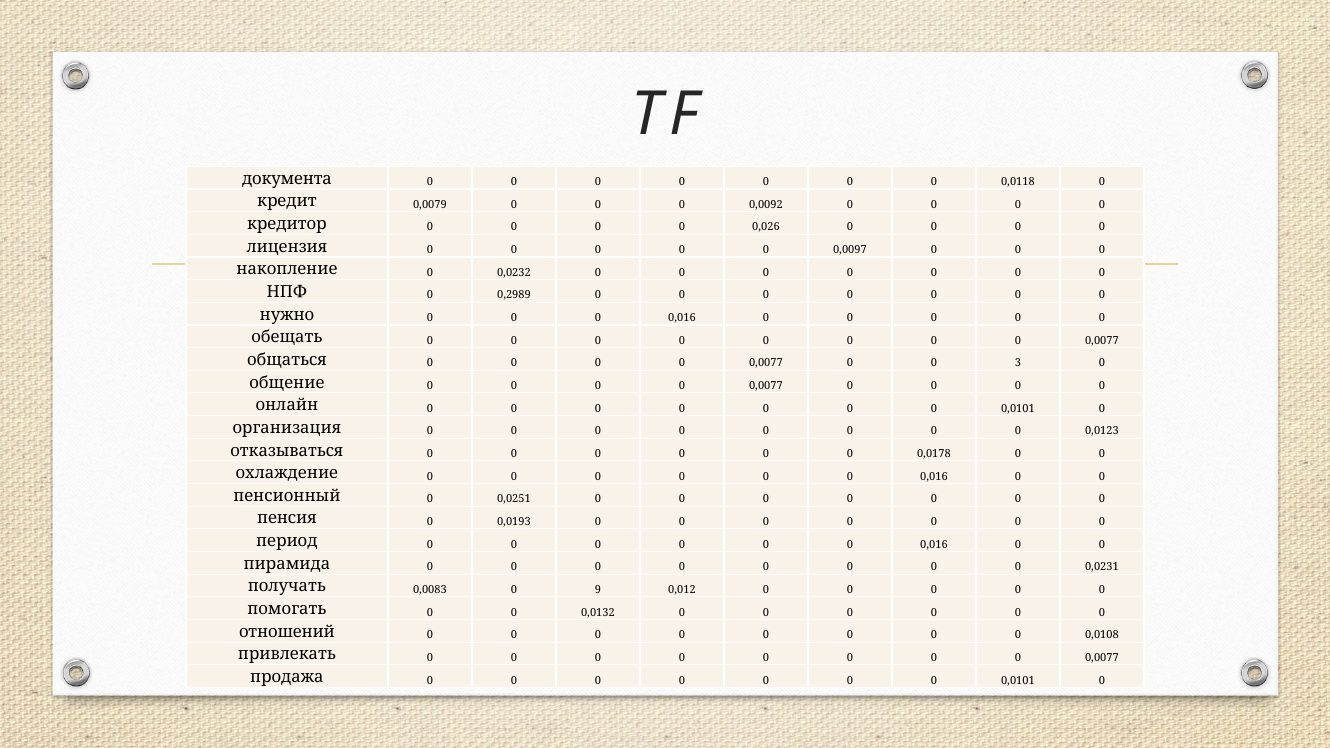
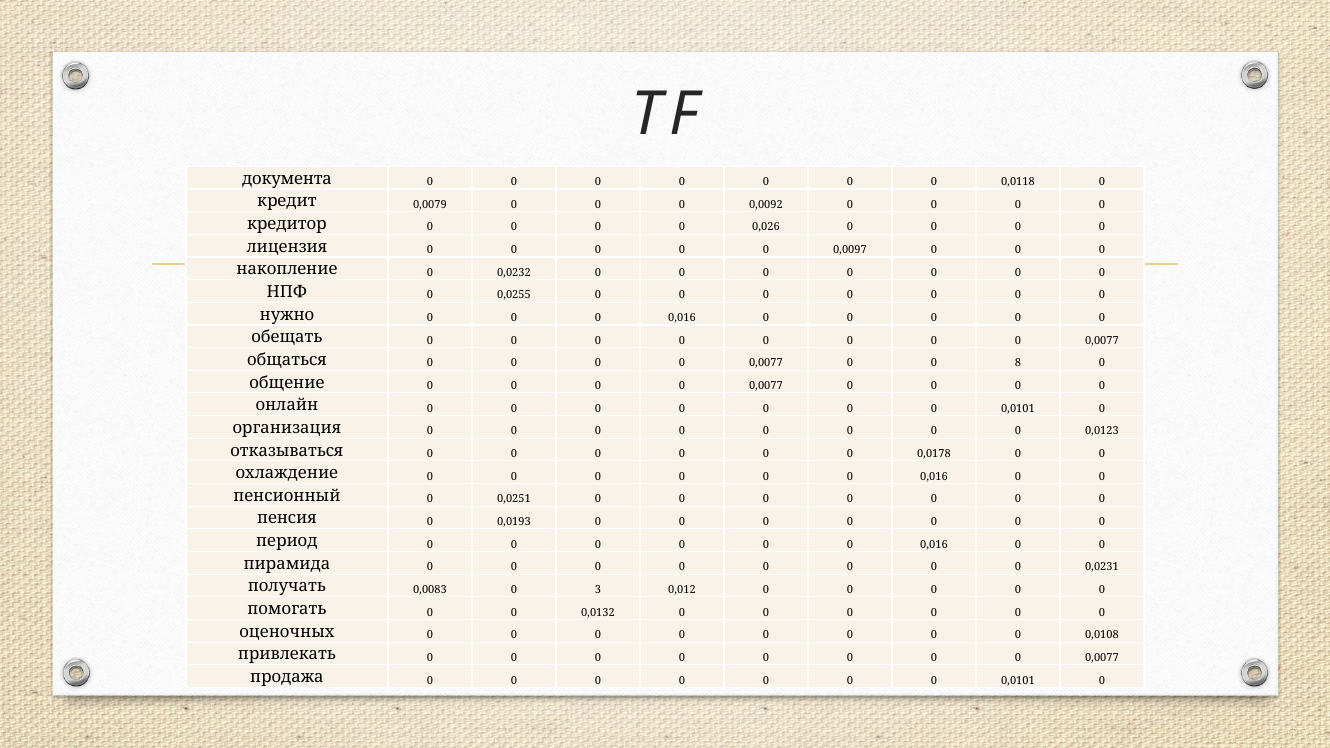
0,2989: 0,2989 -> 0,0255
3: 3 -> 8
9: 9 -> 3
отношений: отношений -> оценочных
